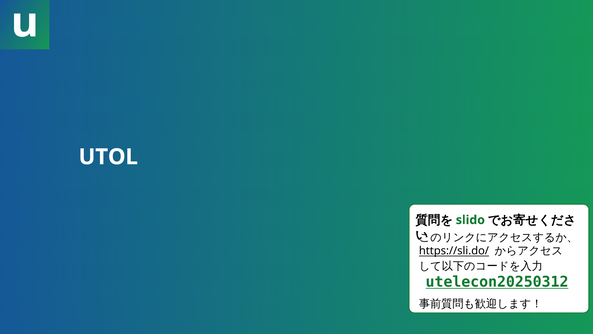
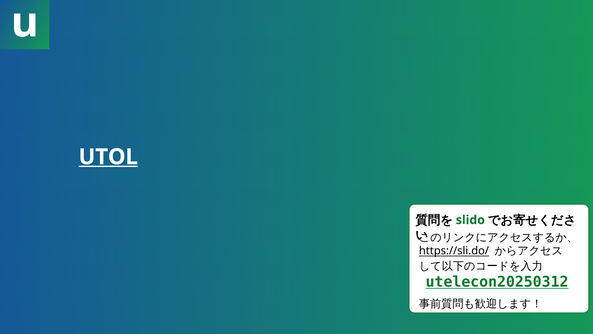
UTOL underline: none -> present
